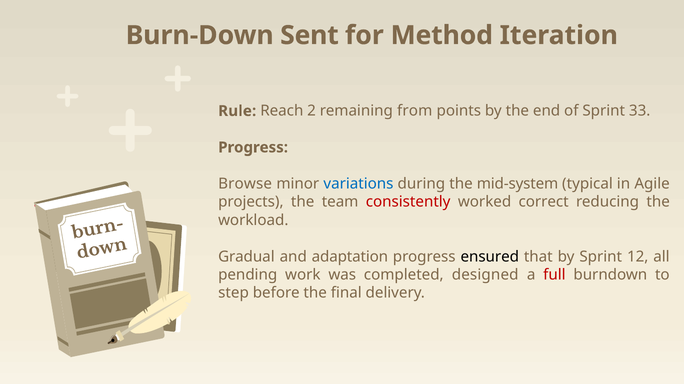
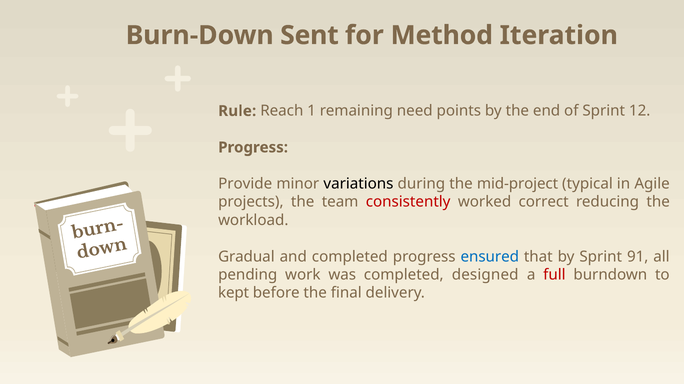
2: 2 -> 1
from: from -> need
33: 33 -> 12
Browse: Browse -> Provide
variations colour: blue -> black
mid-system: mid-system -> mid-project
and adaptation: adaptation -> completed
ensured colour: black -> blue
12: 12 -> 91
step: step -> kept
